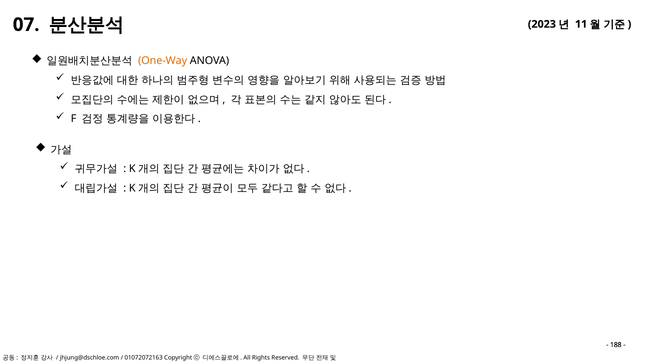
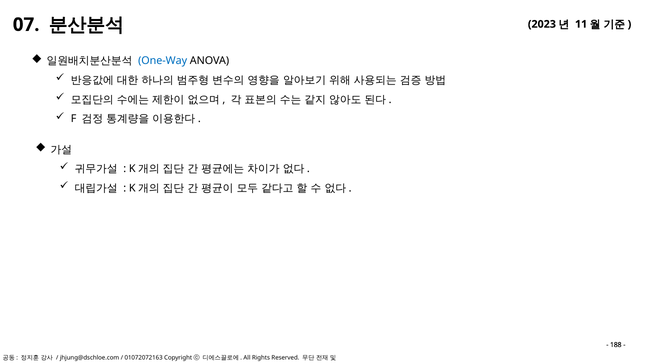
One-Way colour: orange -> blue
